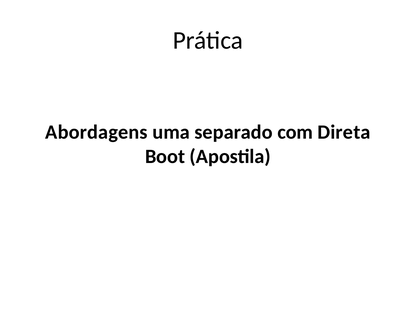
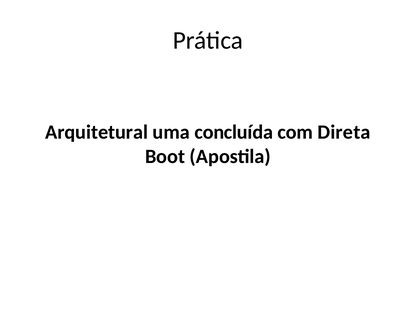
Abordagens: Abordagens -> Arquitetural
separado: separado -> concluída
